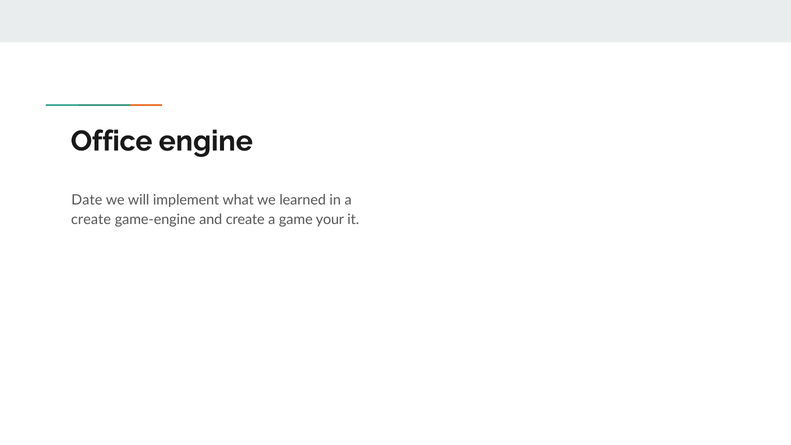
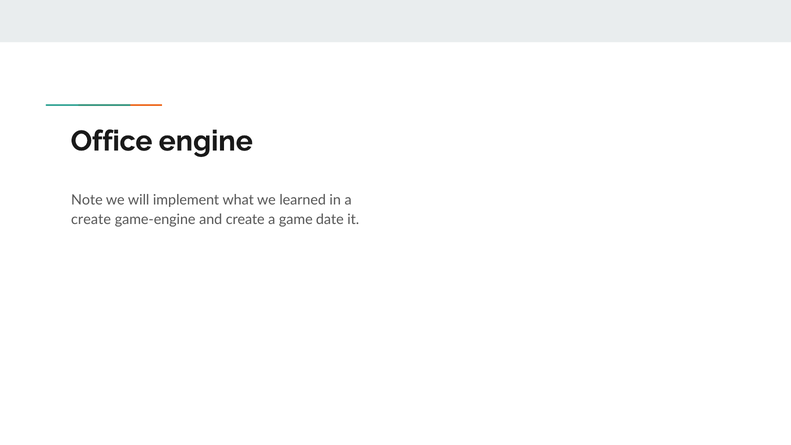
Date: Date -> Note
your: your -> date
